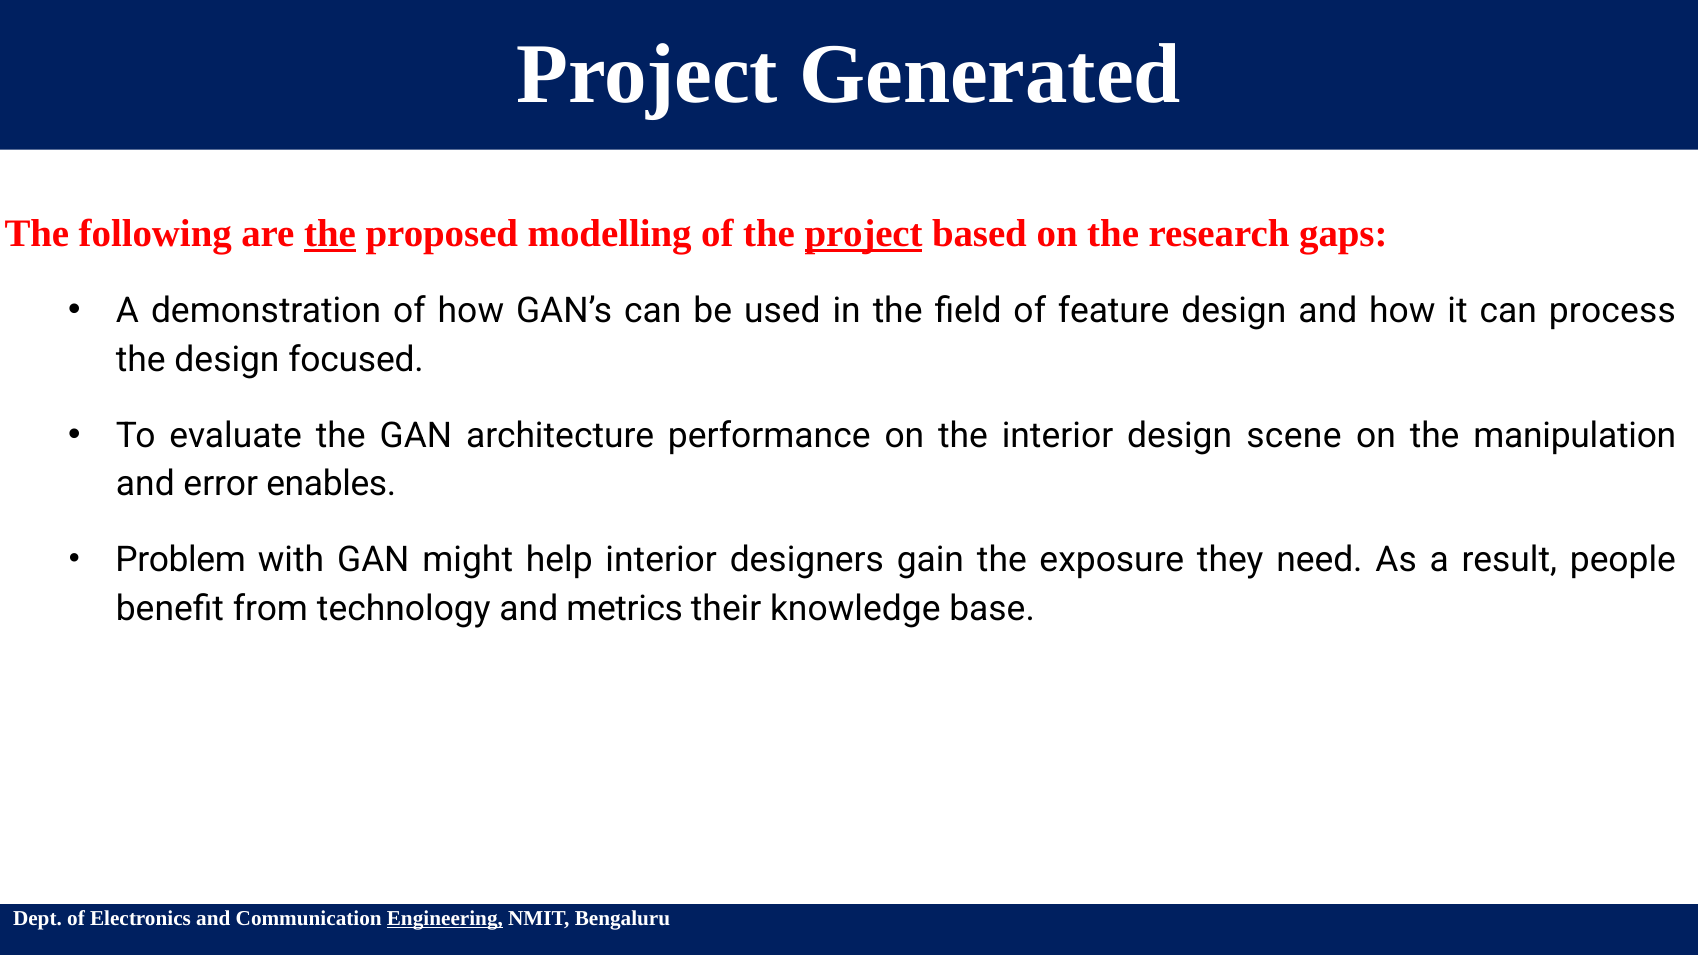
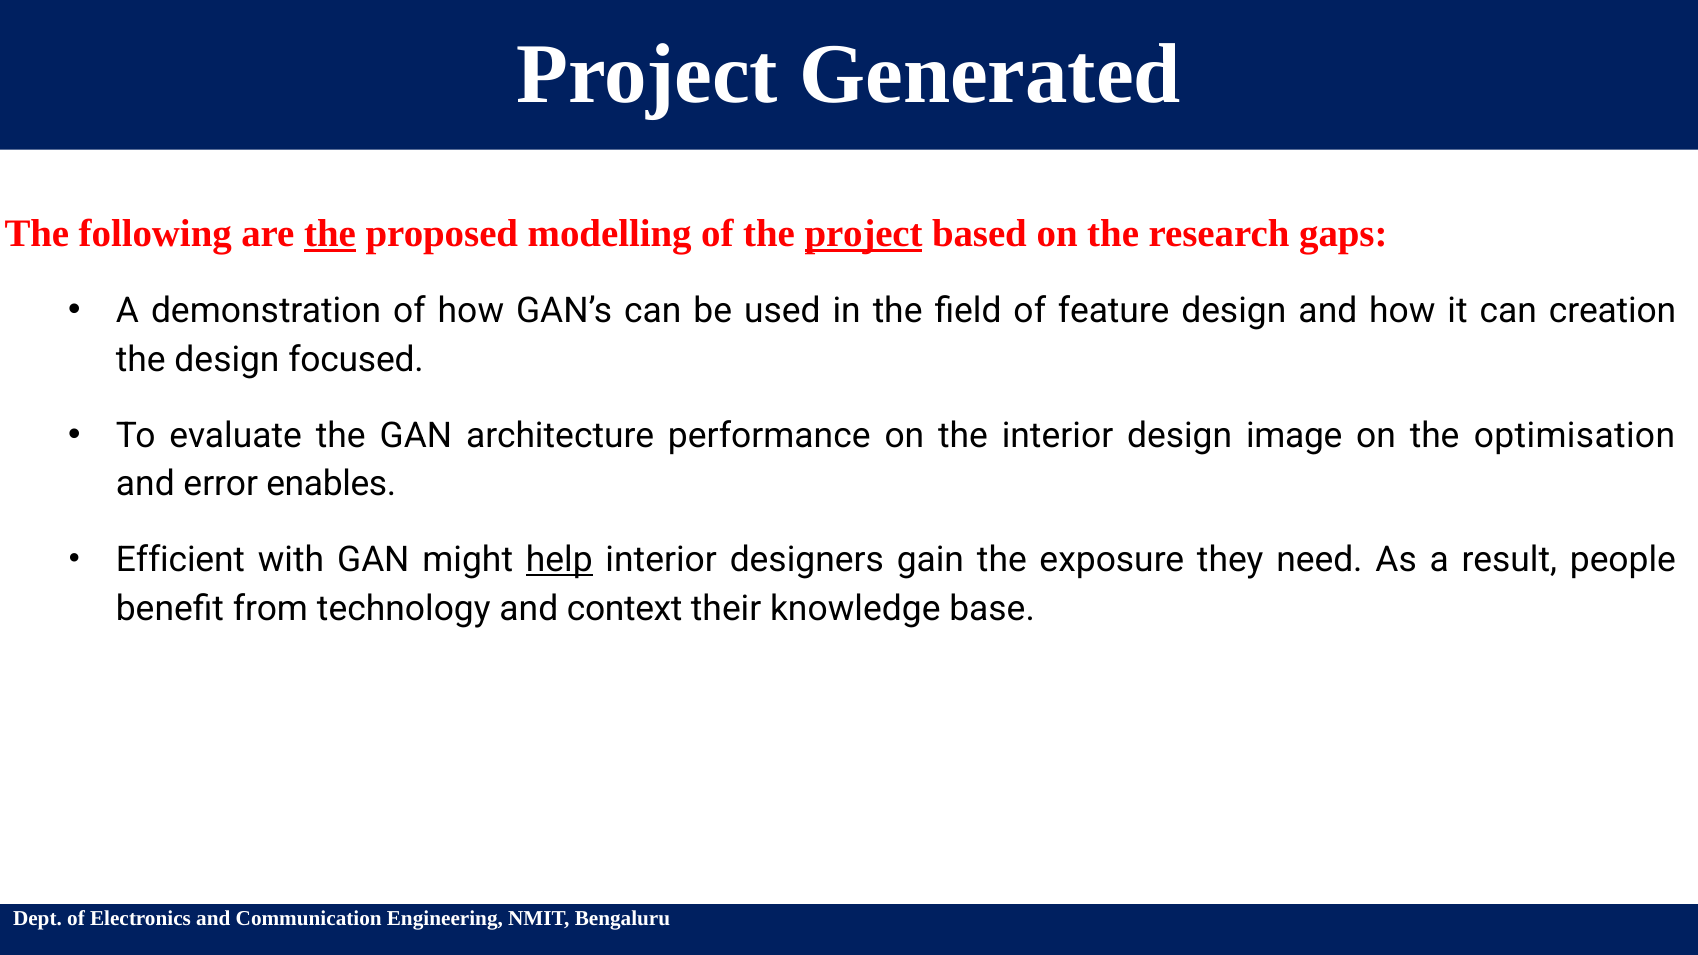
process: process -> creation
scene: scene -> image
manipulation: manipulation -> optimisation
Problem: Problem -> Efficient
help underline: none -> present
metrics: metrics -> context
Engineering underline: present -> none
